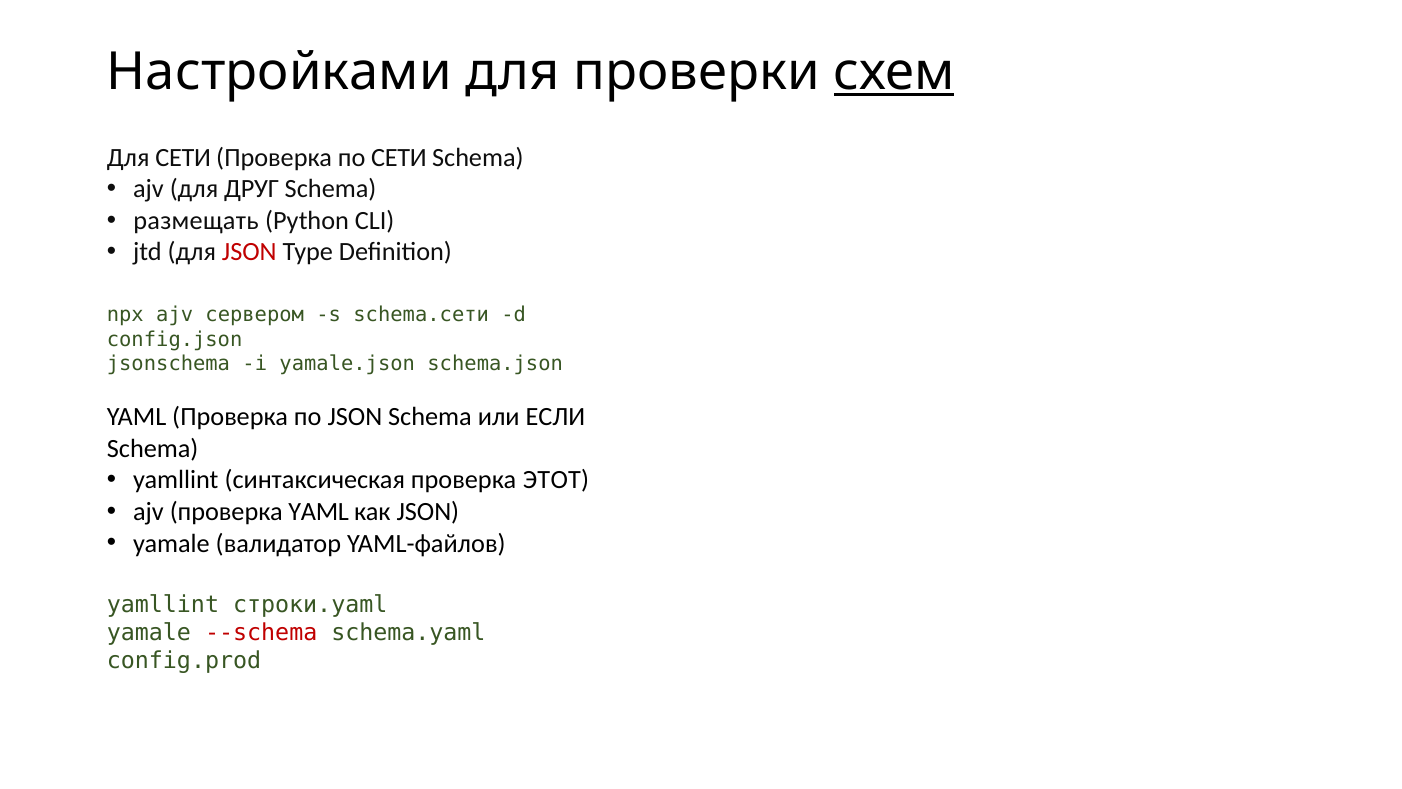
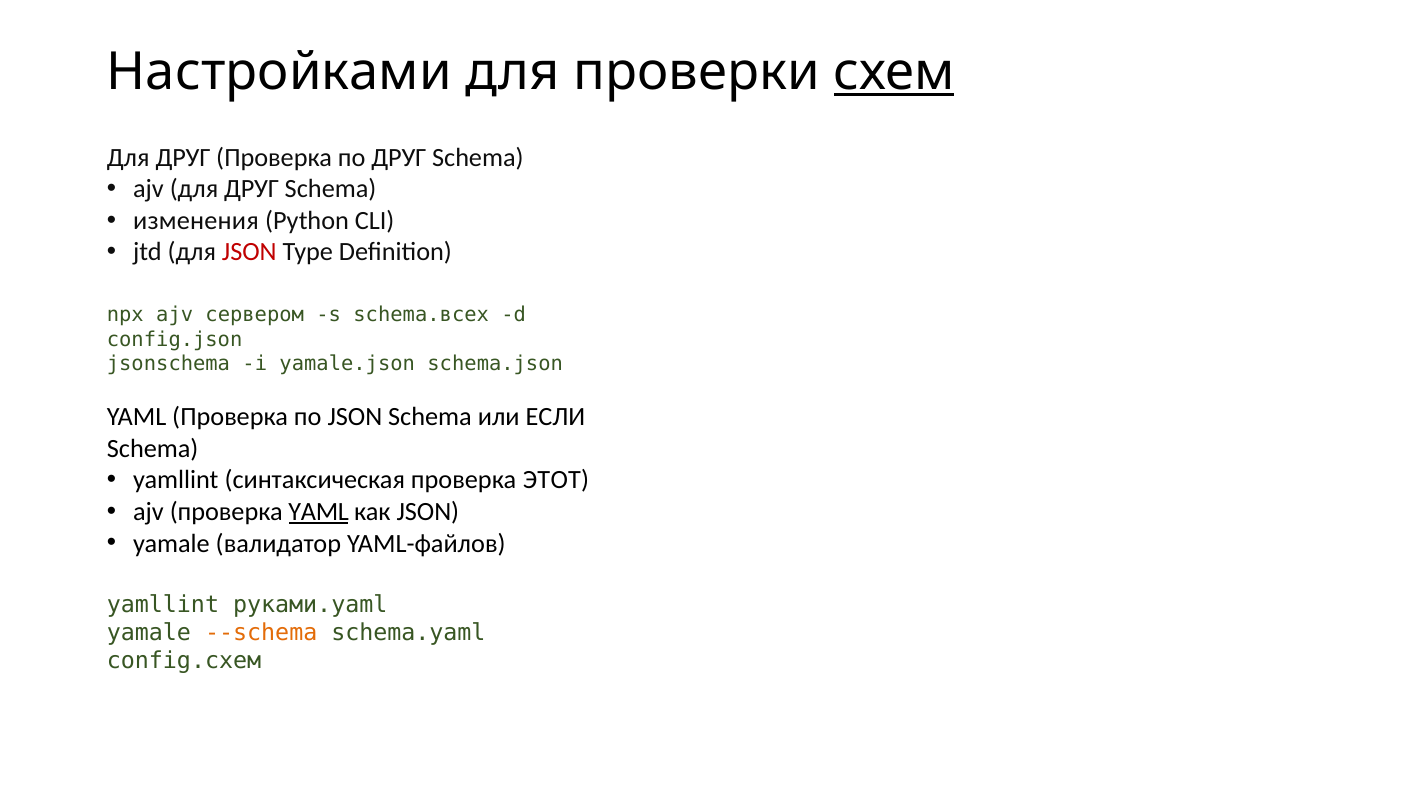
СЕТИ at (183, 158): СЕТИ -> ДРУГ
по СЕТИ: СЕТИ -> ДРУГ
размещать: размещать -> изменения
schema.сети: schema.сети -> schema.всех
YAML at (319, 512) underline: none -> present
строки.yaml: строки.yaml -> руками.yaml
--schema colour: red -> orange
config.prod: config.prod -> config.схем
